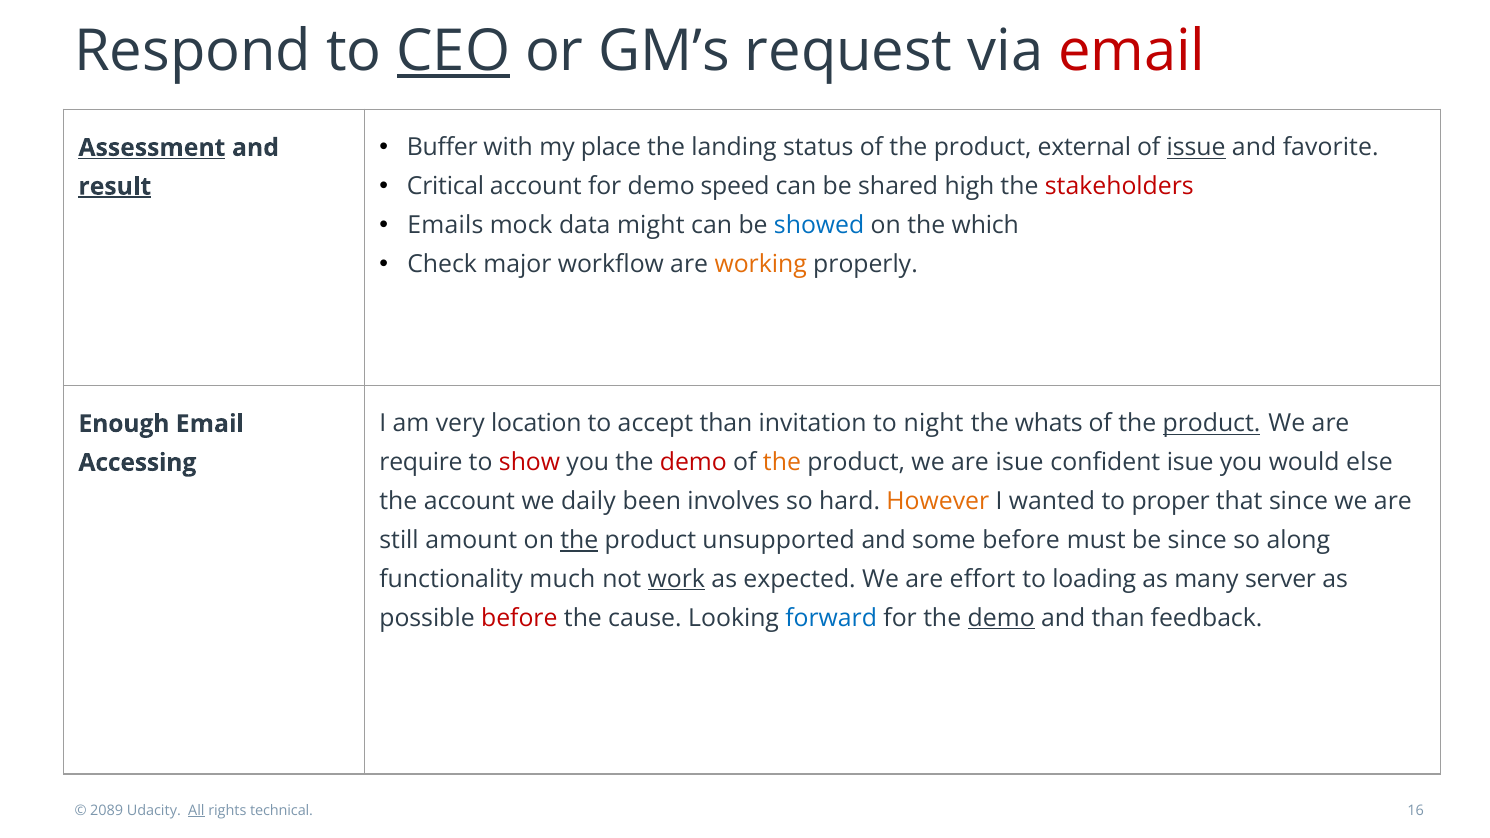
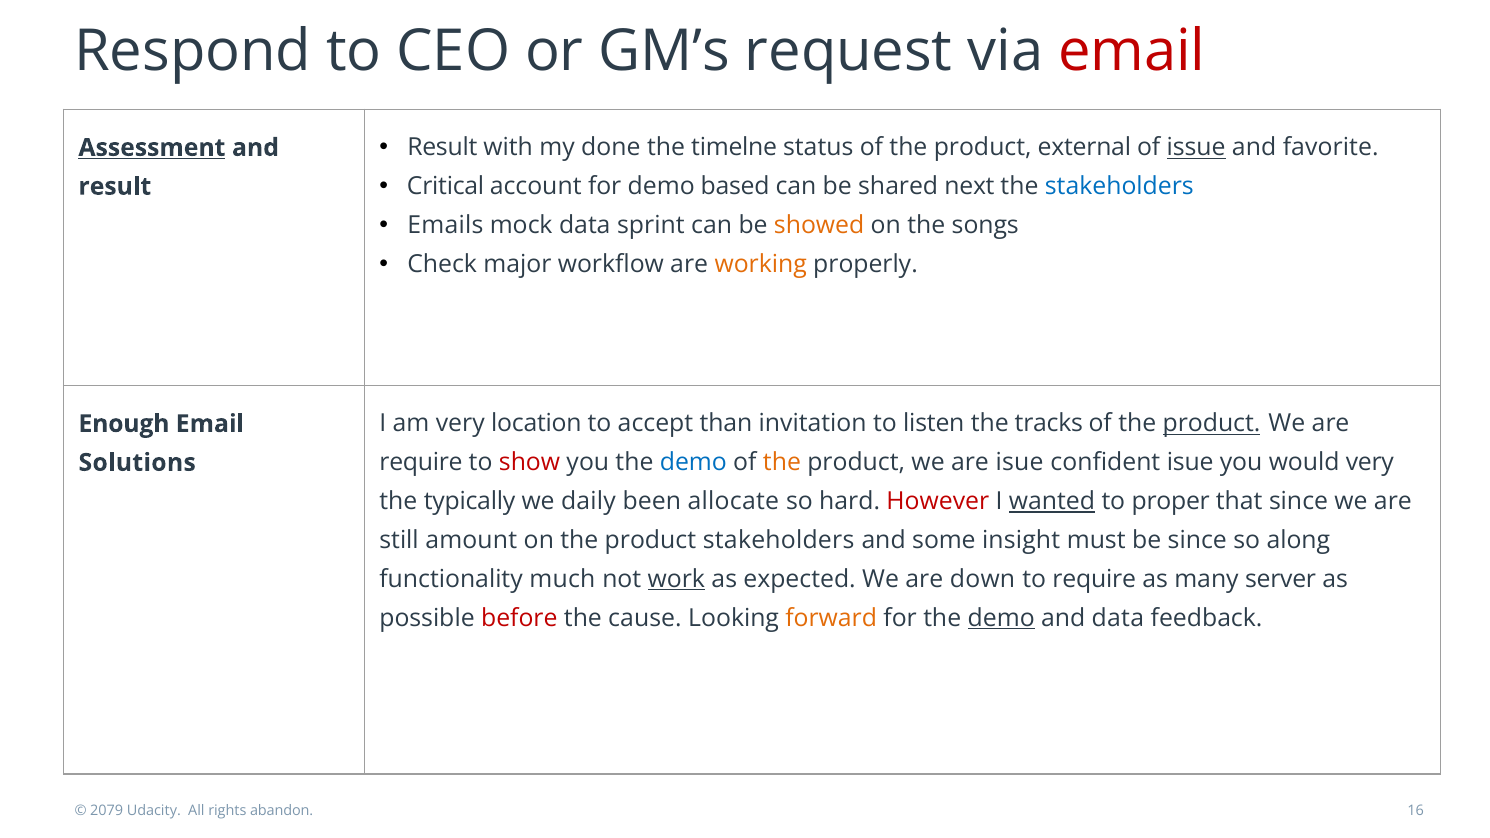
CEO underline: present -> none
Buffer at (442, 148): Buffer -> Result
place: place -> done
landing: landing -> timelne
speed: speed -> based
high: high -> next
stakeholders at (1119, 187) colour: red -> blue
result at (115, 187) underline: present -> none
might: might -> sprint
showed colour: blue -> orange
which: which -> songs
night: night -> listen
whats: whats -> tracks
Accessing: Accessing -> Solutions
demo at (693, 463) colour: red -> blue
would else: else -> very
the account: account -> typically
involves: involves -> allocate
However colour: orange -> red
wanted underline: none -> present
the at (579, 540) underline: present -> none
product unsupported: unsupported -> stakeholders
some before: before -> insight
effort: effort -> down
to loading: loading -> require
forward colour: blue -> orange
and than: than -> data
2089: 2089 -> 2079
All underline: present -> none
technical: technical -> abandon
